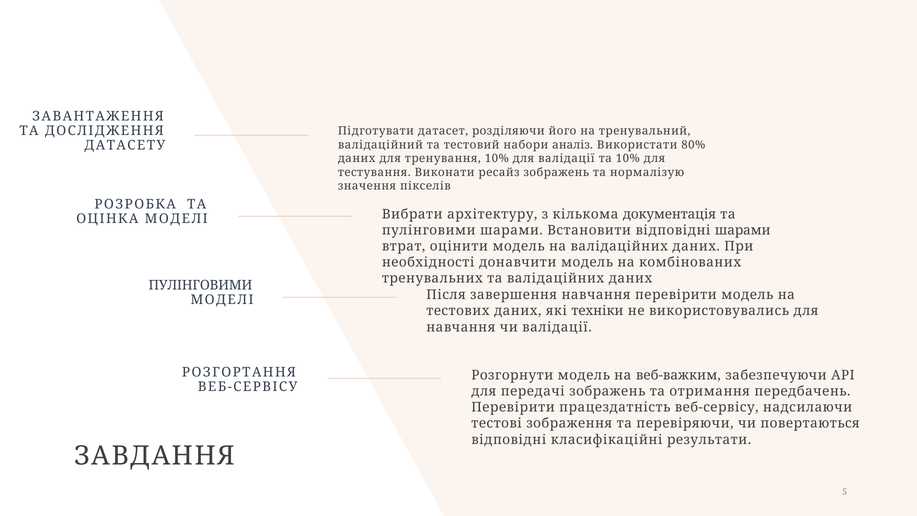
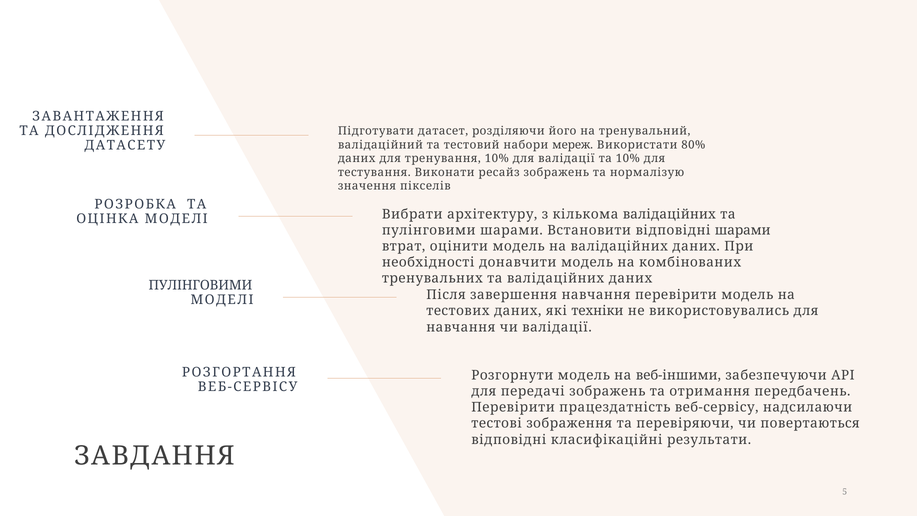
аналіз: аналіз -> мереж
кількома документація: документація -> валідаційних
веб-важким: веб-важким -> веб-іншими
